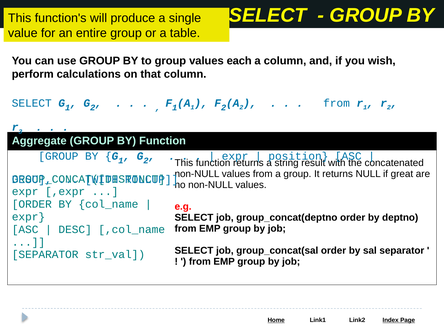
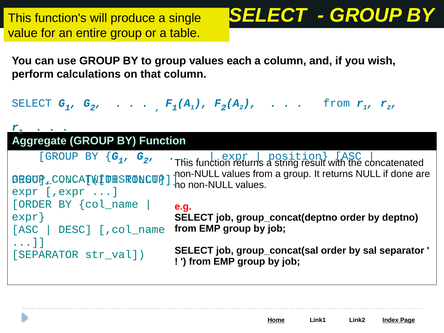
great: great -> done
